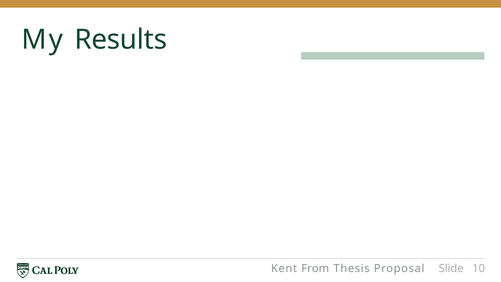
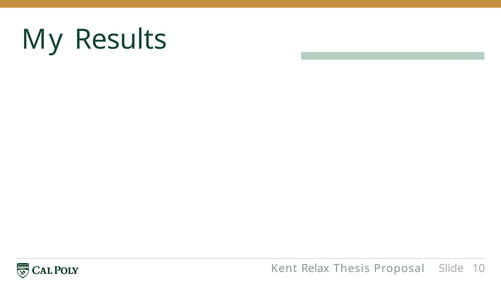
From: From -> Relax
